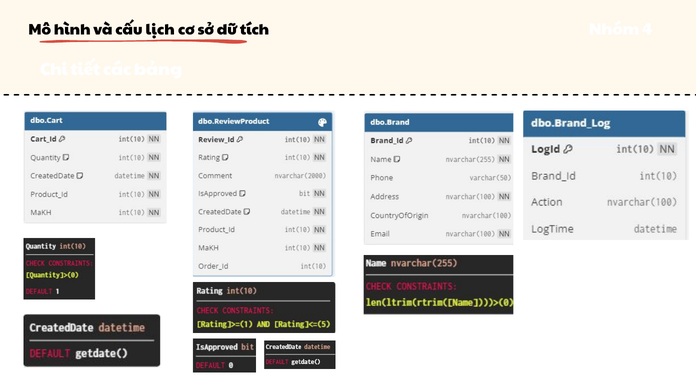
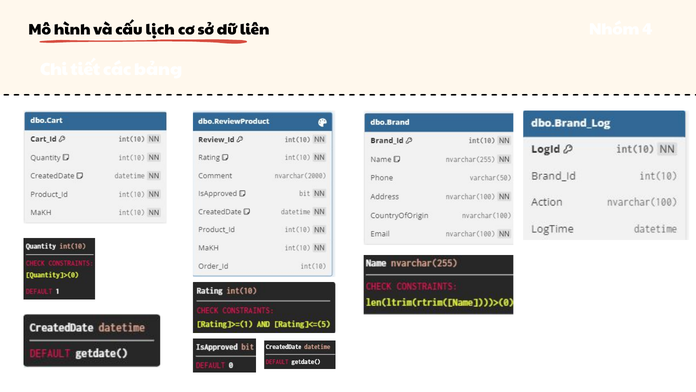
tích: tích -> liên
